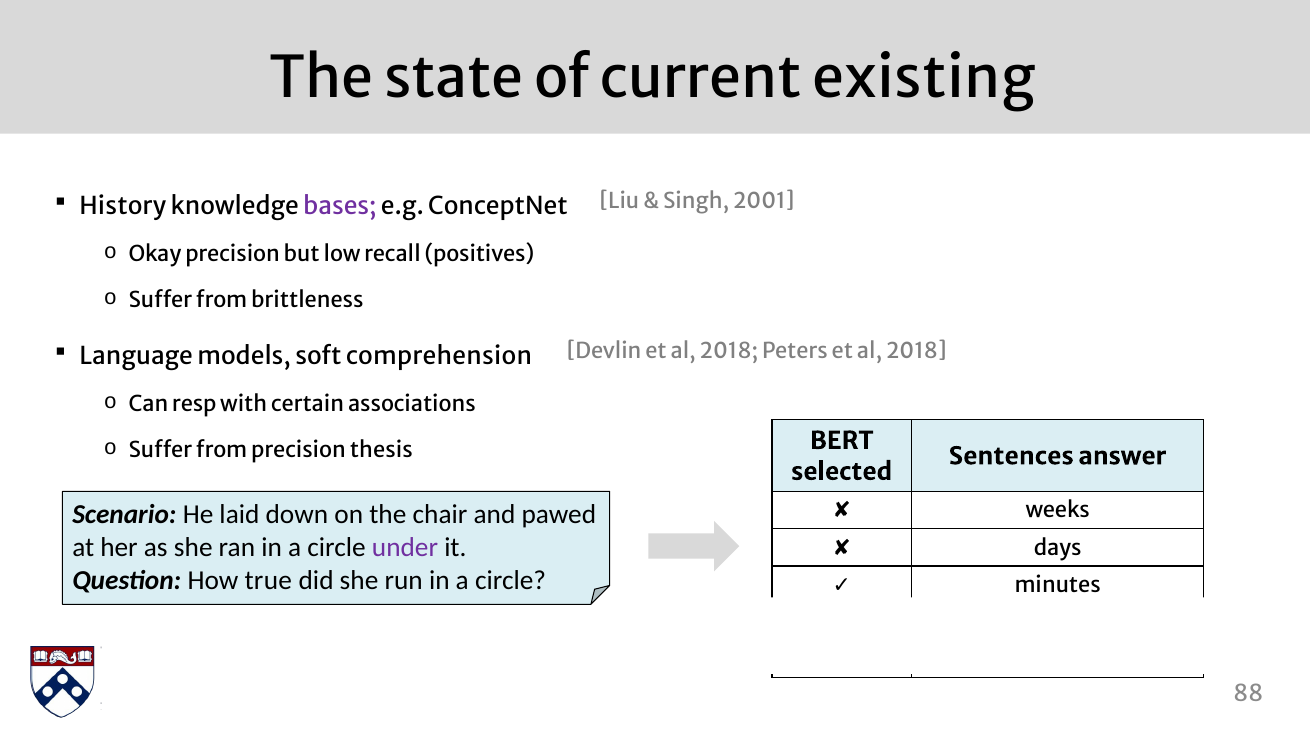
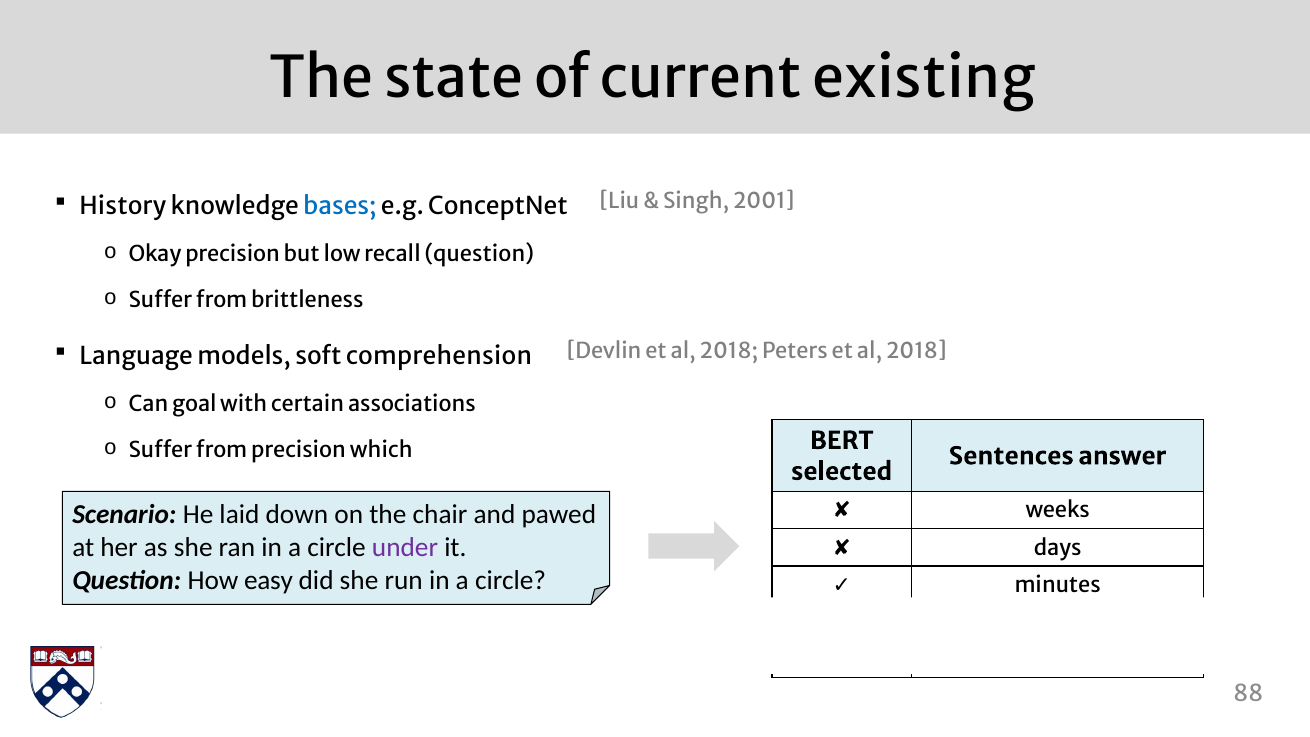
bases colour: purple -> blue
recall positives: positives -> question
resp: resp -> goal
thesis: thesis -> which
true: true -> easy
